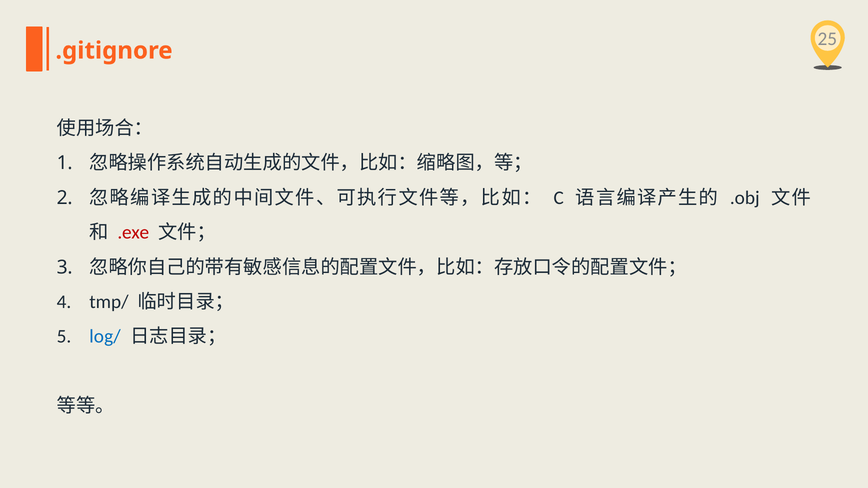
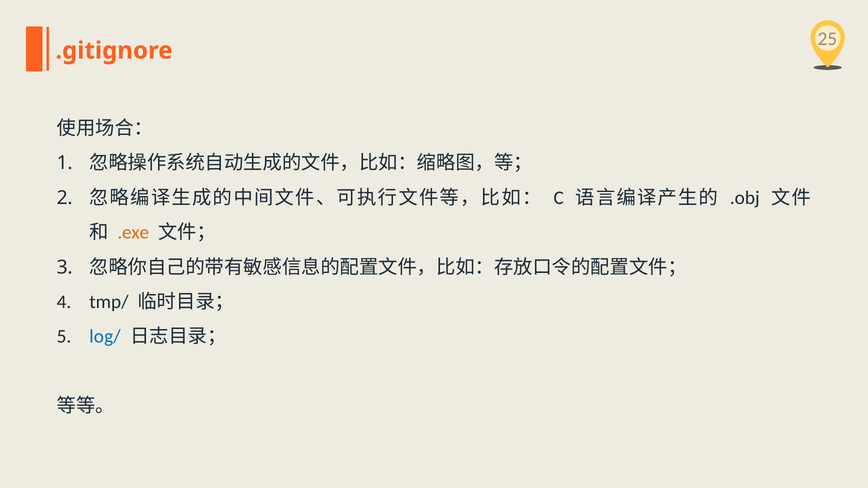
.exe colour: red -> orange
